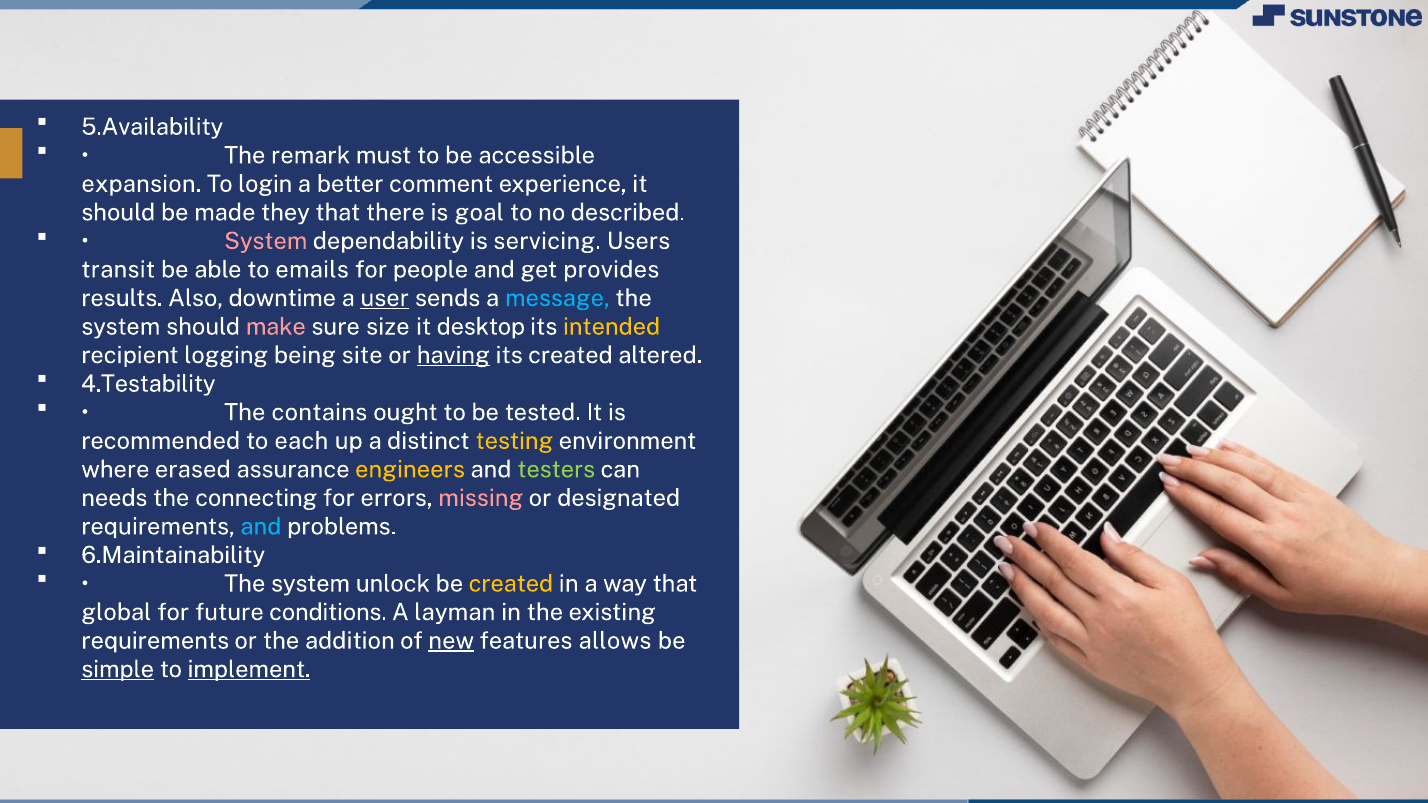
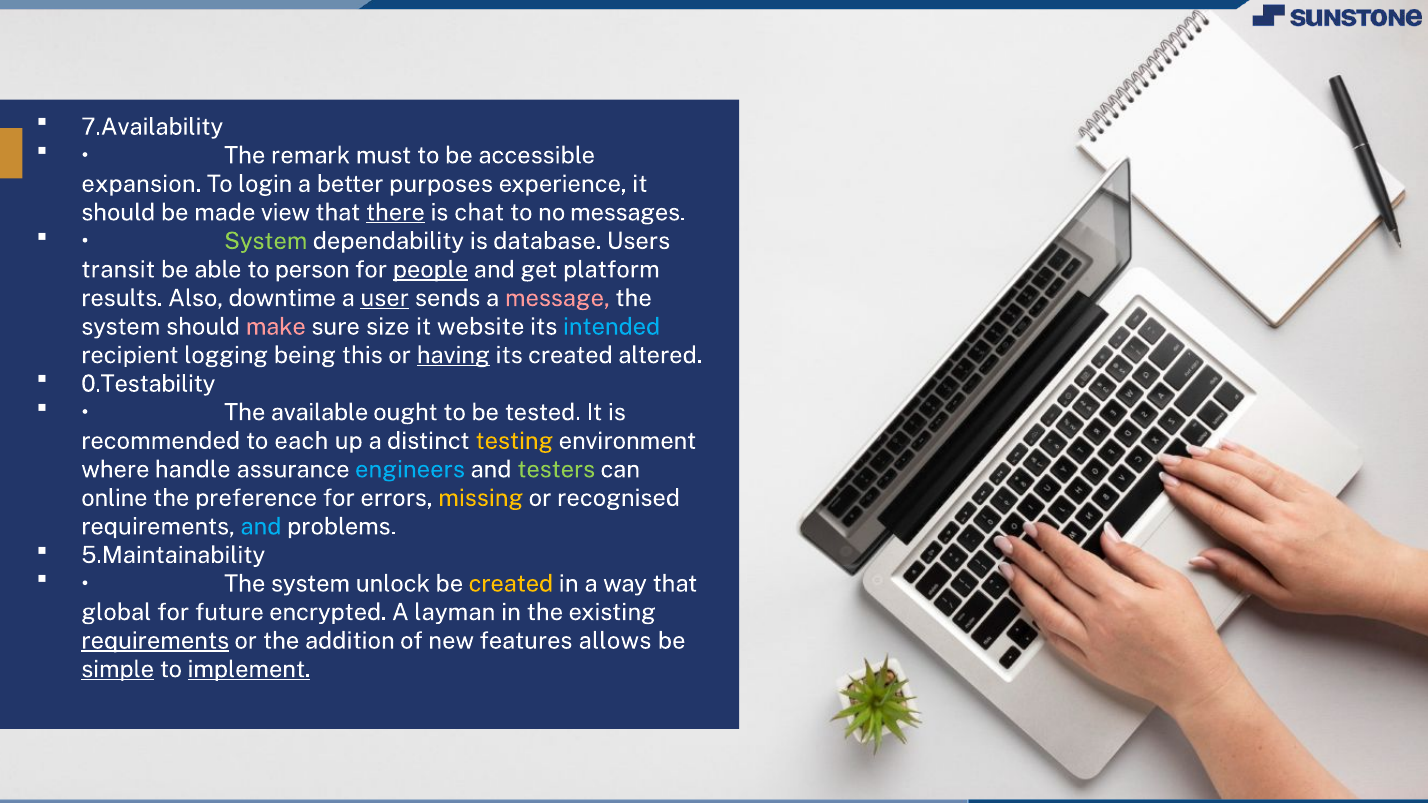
5.Availability: 5.Availability -> 7.Availability
comment: comment -> purposes
they: they -> view
there underline: none -> present
goal: goal -> chat
described: described -> messages
System at (266, 241) colour: pink -> light green
servicing: servicing -> database
emails: emails -> person
people underline: none -> present
provides: provides -> platform
message colour: light blue -> pink
desktop: desktop -> website
intended colour: yellow -> light blue
site: site -> this
4.Testability: 4.Testability -> 0.Testability
contains: contains -> available
erased: erased -> handle
engineers colour: yellow -> light blue
needs: needs -> online
connecting: connecting -> preference
missing colour: pink -> yellow
designated: designated -> recognised
6.Maintainability: 6.Maintainability -> 5.Maintainability
conditions: conditions -> encrypted
requirements at (155, 641) underline: none -> present
new underline: present -> none
